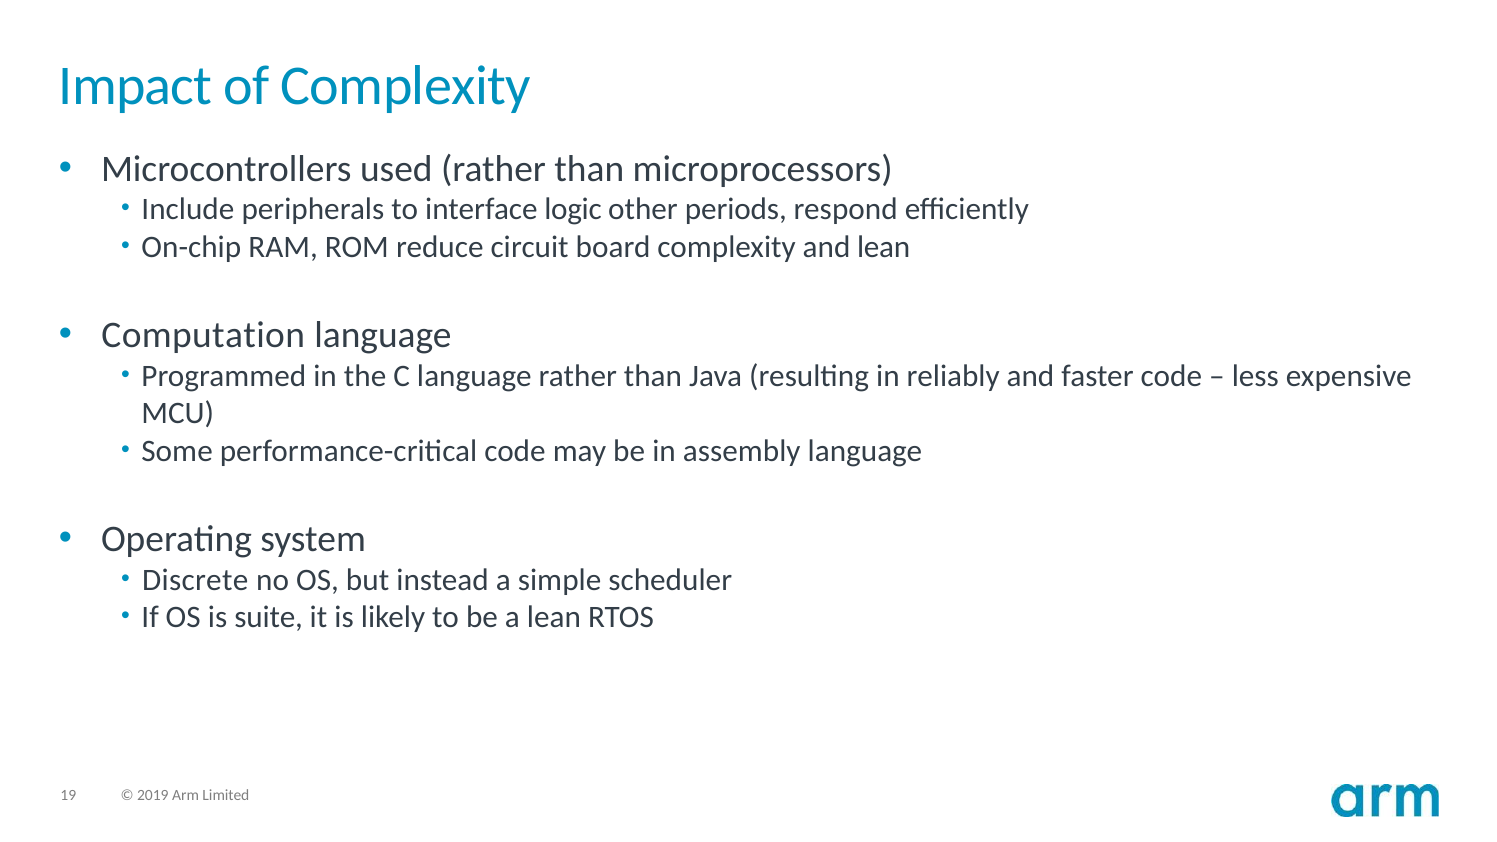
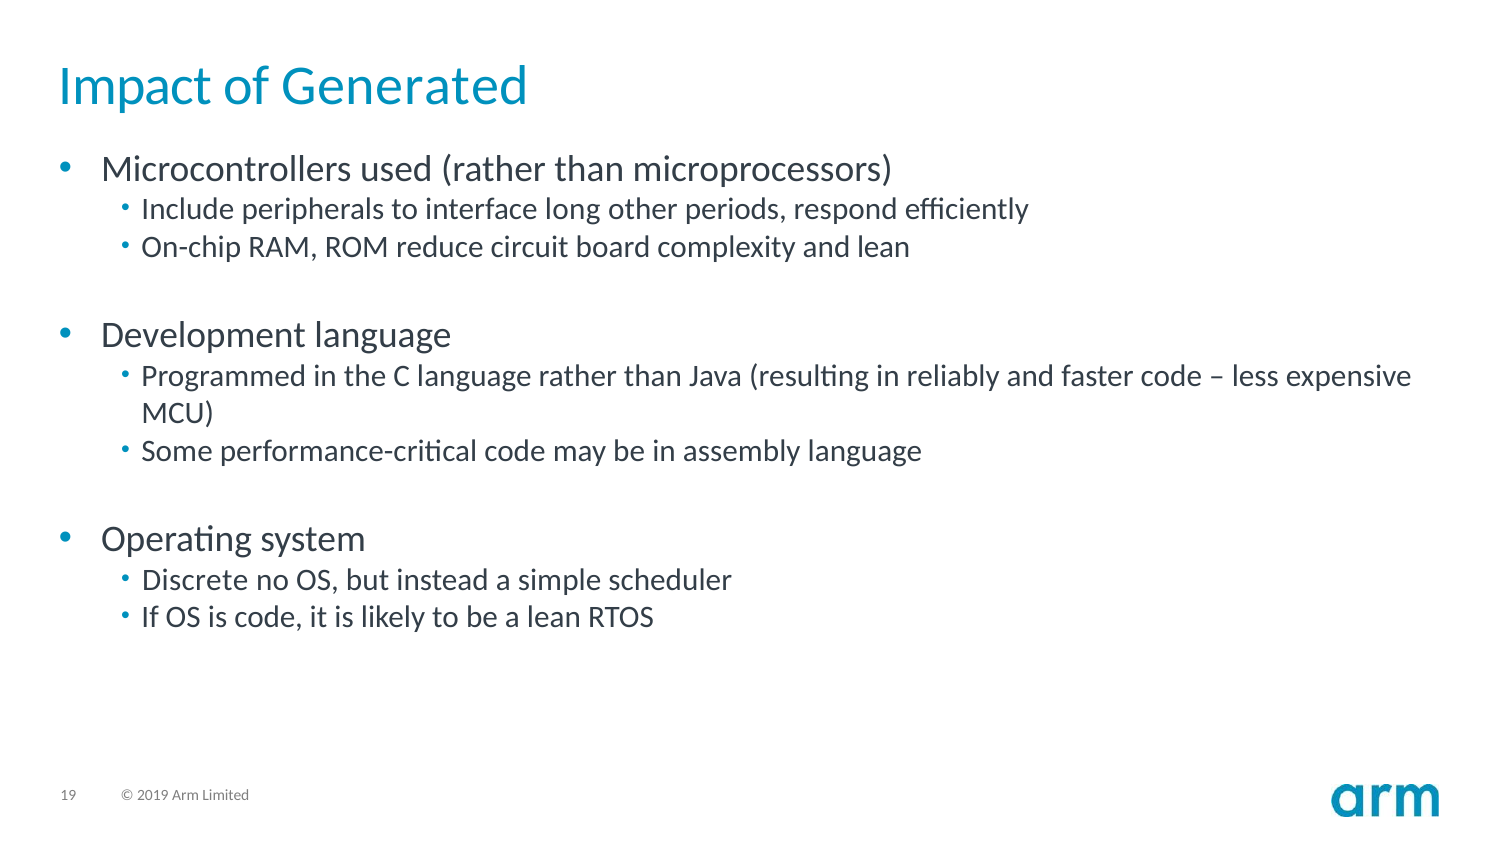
of Complexity: Complexity -> Generated
logic: logic -> long
Computation: Computation -> Development
is suite: suite -> code
